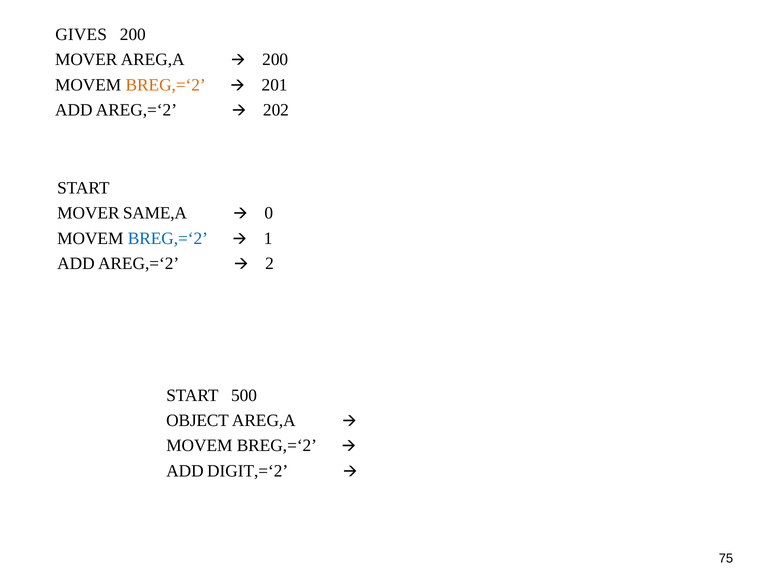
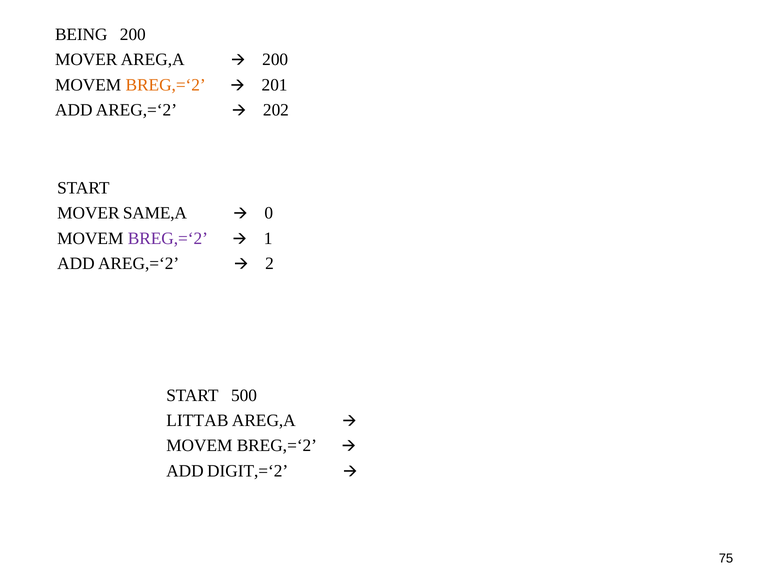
GIVES: GIVES -> BEING
BREG,=‘2 at (168, 238) colour: blue -> purple
OBJECT: OBJECT -> LITTAB
